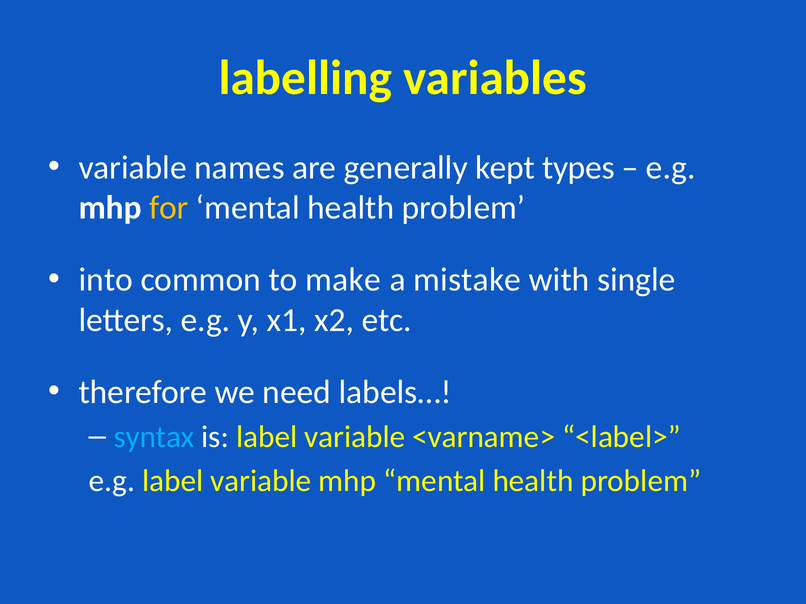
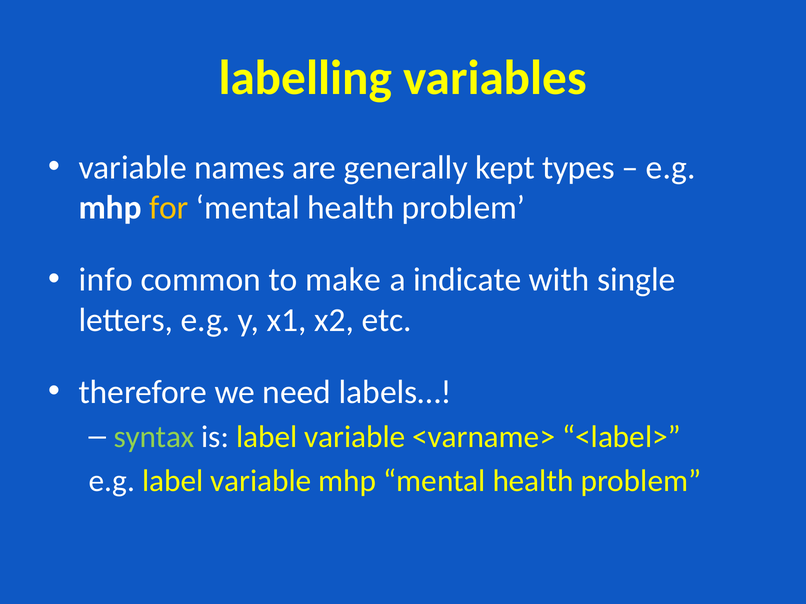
into: into -> info
mistake: mistake -> indicate
syntax colour: light blue -> light green
